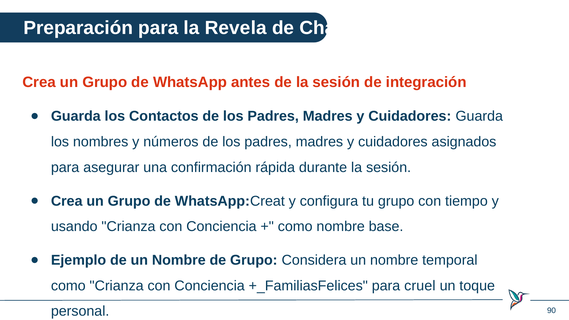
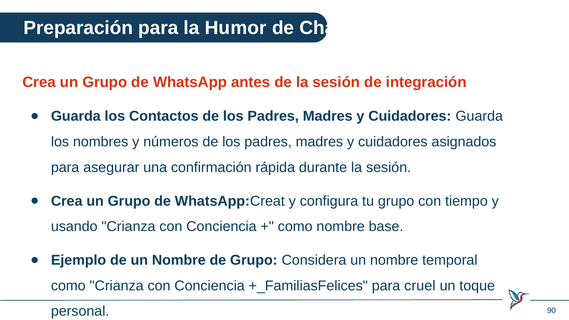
Revela: Revela -> Humor
